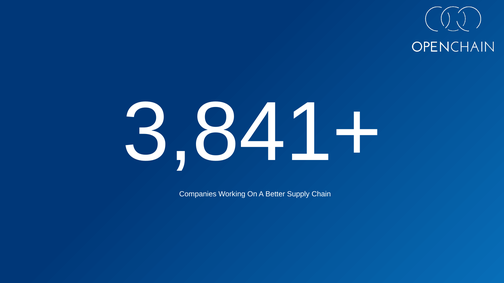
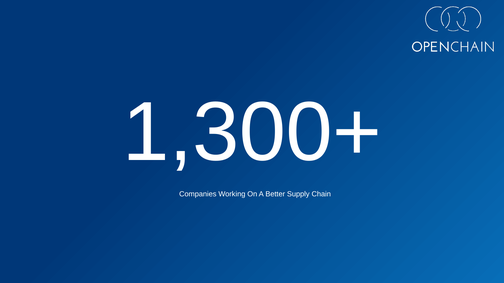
3,841+: 3,841+ -> 1,300+
